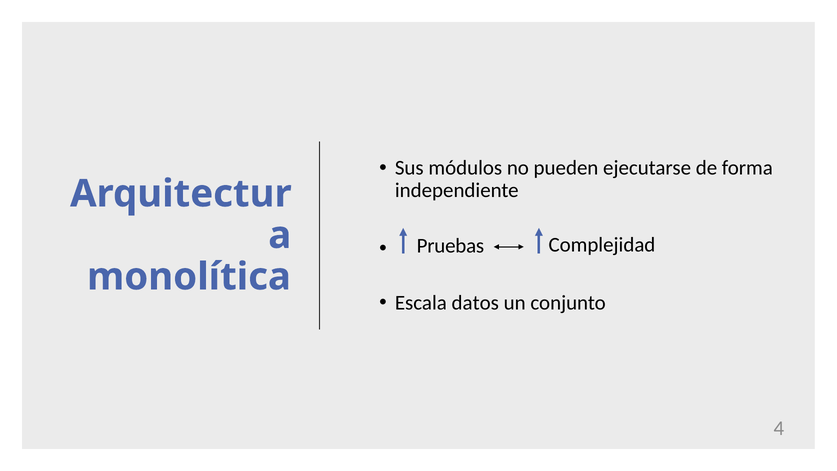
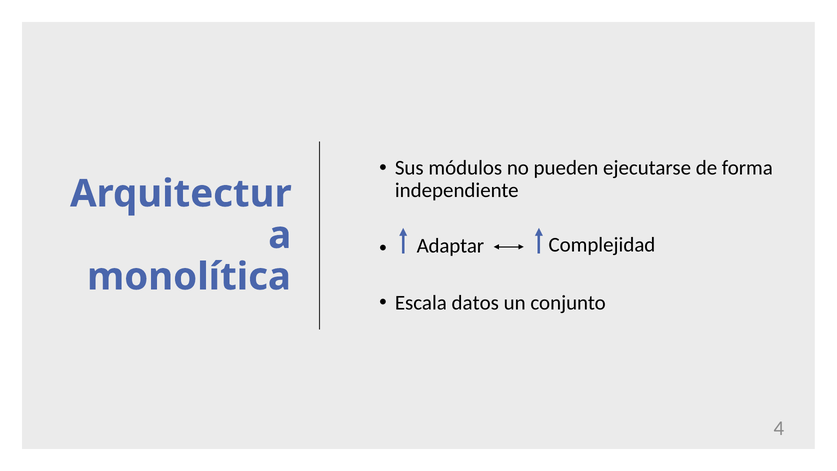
Pruebas: Pruebas -> Adaptar
